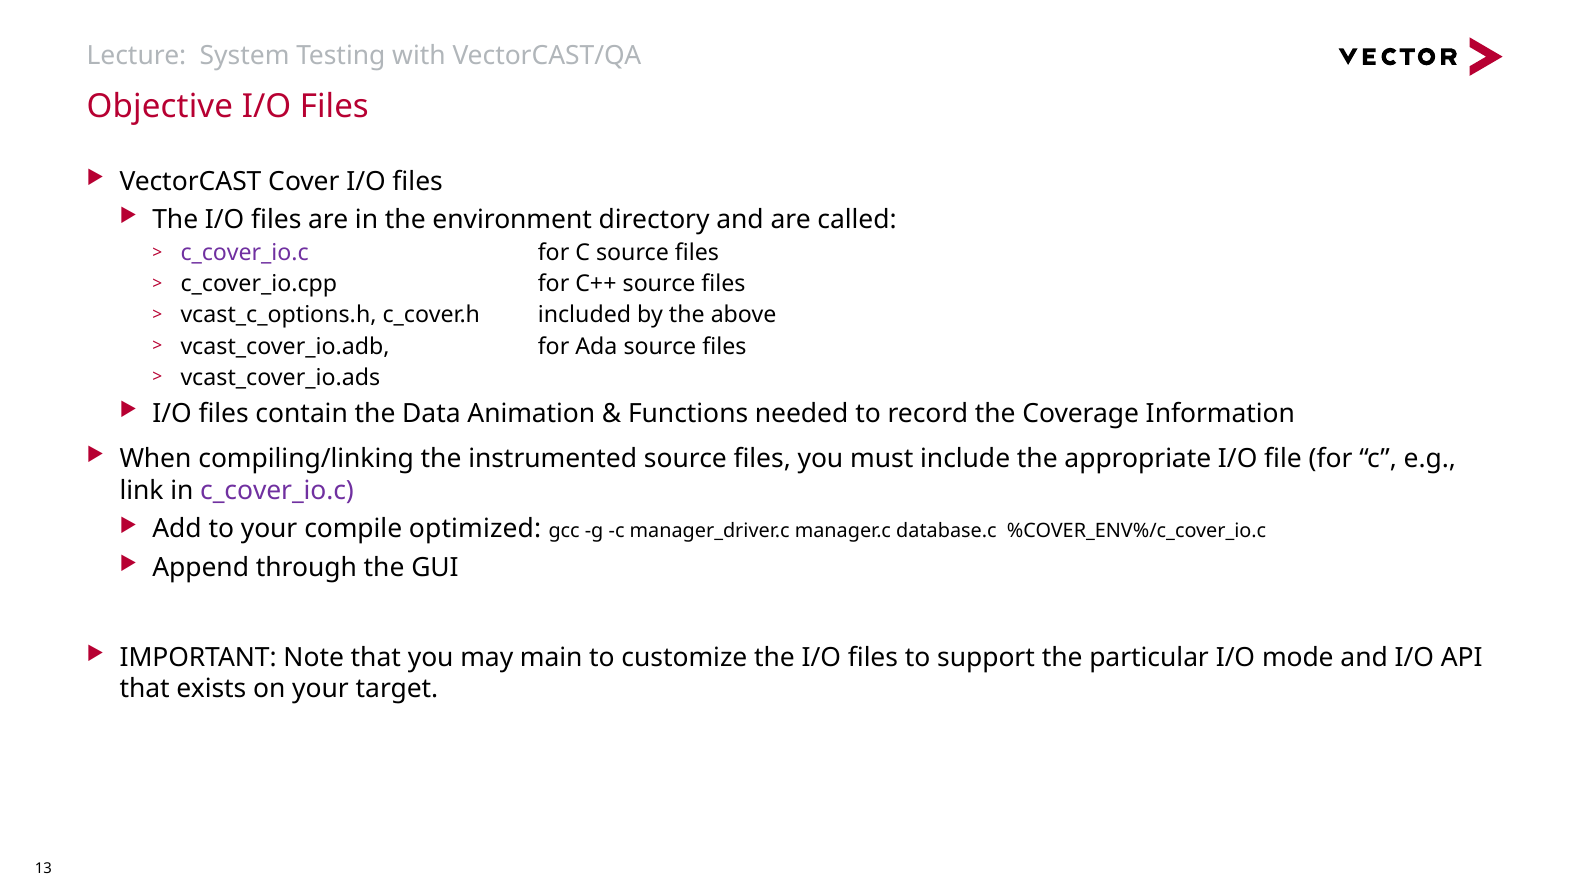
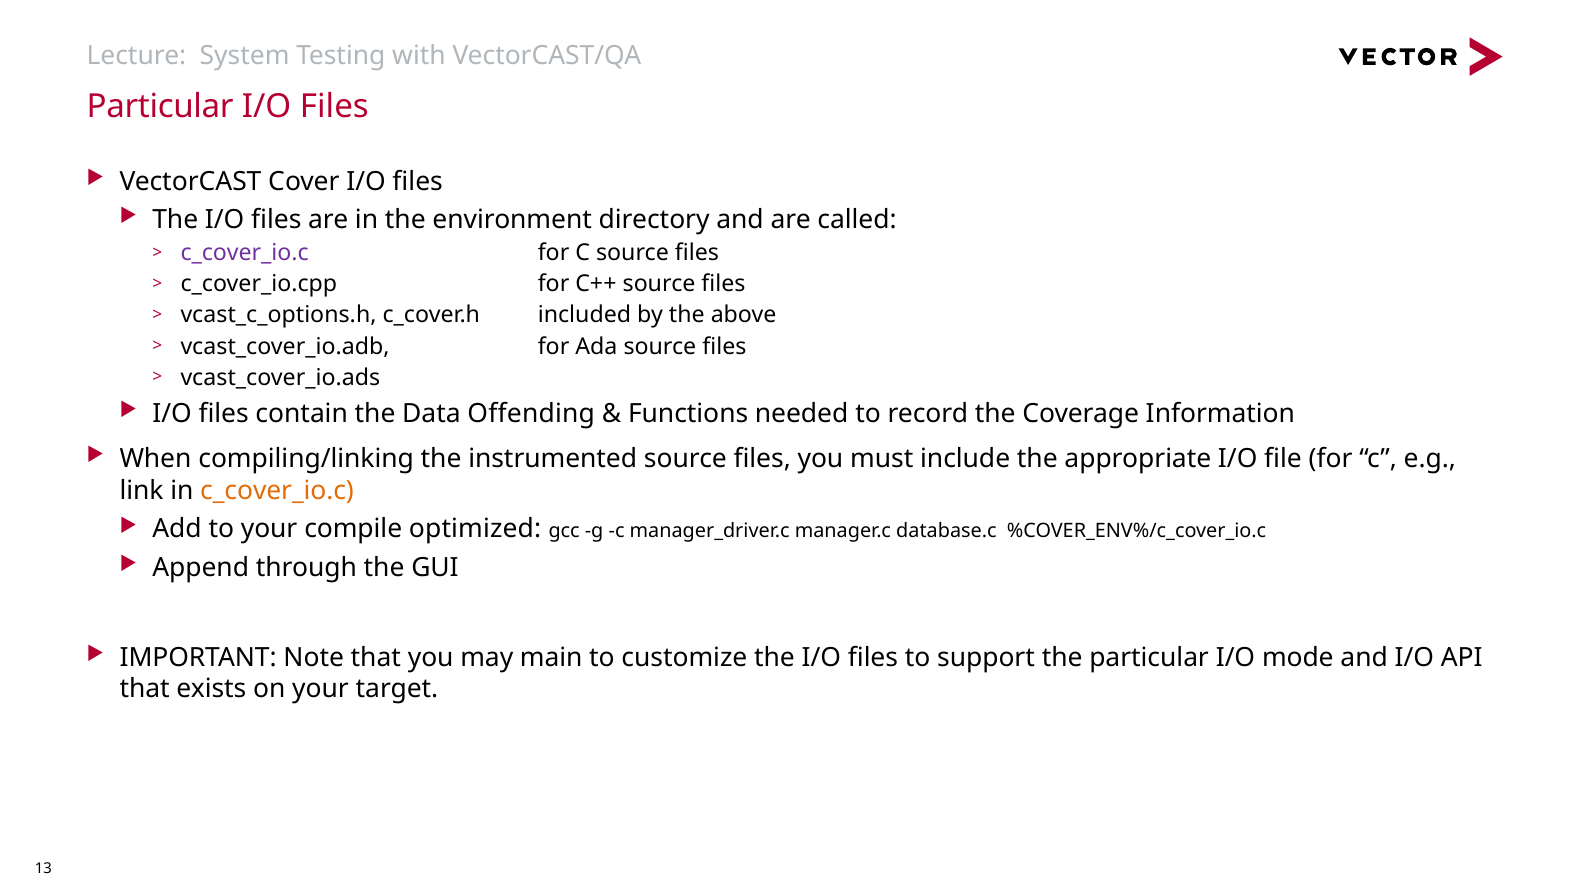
Objective at (160, 107): Objective -> Particular
Animation: Animation -> Offending
c_cover_io.c at (277, 491) colour: purple -> orange
